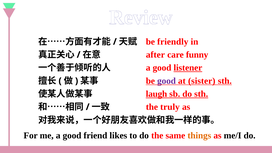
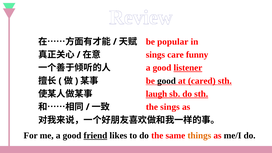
friendly: friendly -> popular
after at (155, 55): after -> sings
good at (167, 81) colour: purple -> black
sister: sister -> cared
the truly: truly -> sings
friend underline: none -> present
